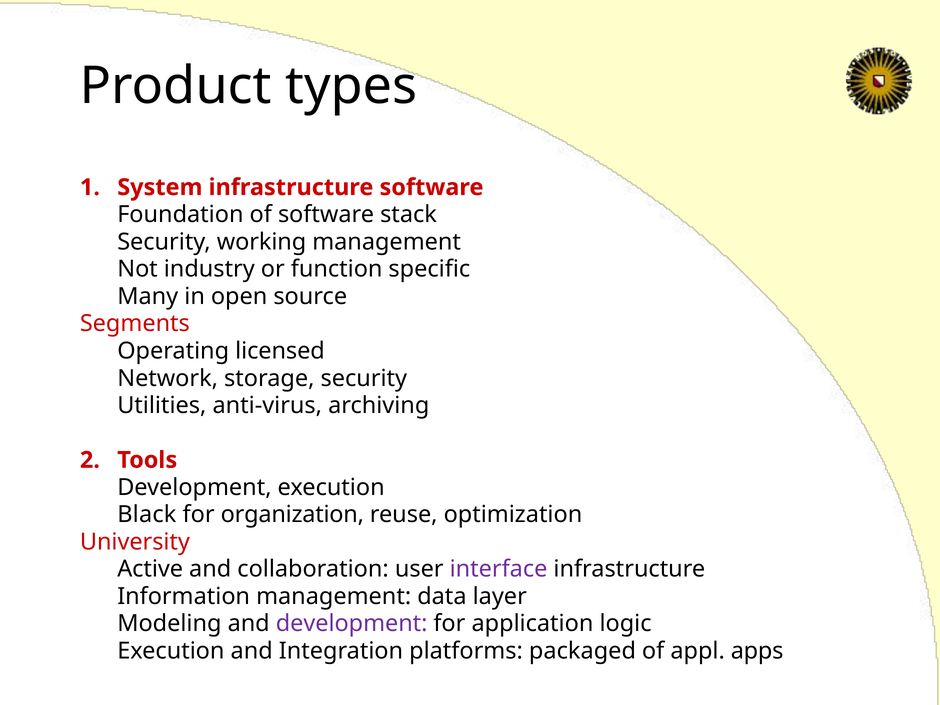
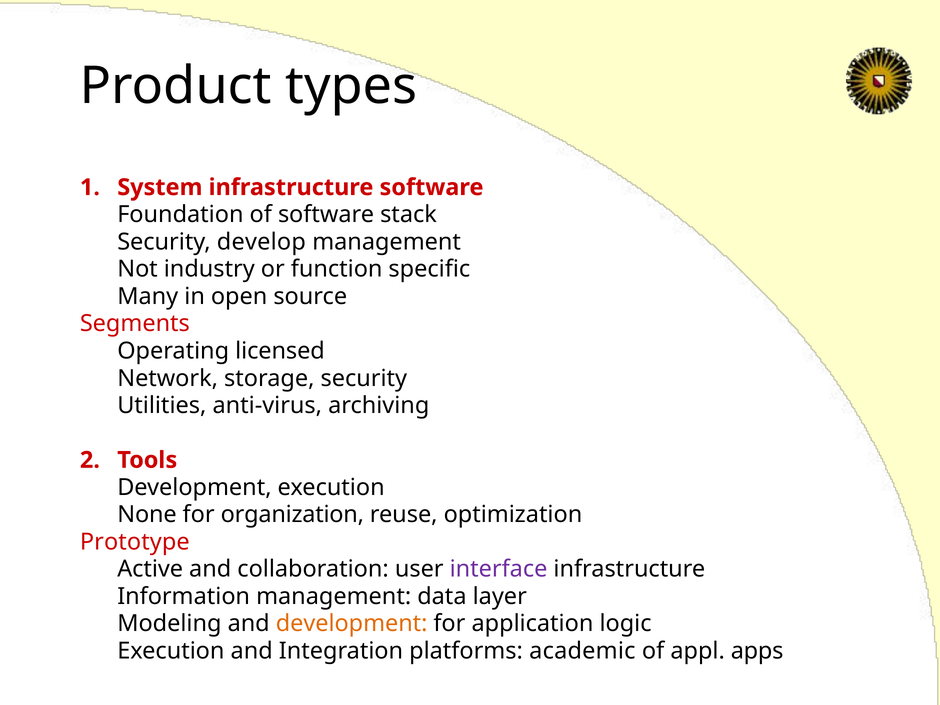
working: working -> develop
Black: Black -> None
University: University -> Prototype
development at (352, 624) colour: purple -> orange
packaged: packaged -> academic
